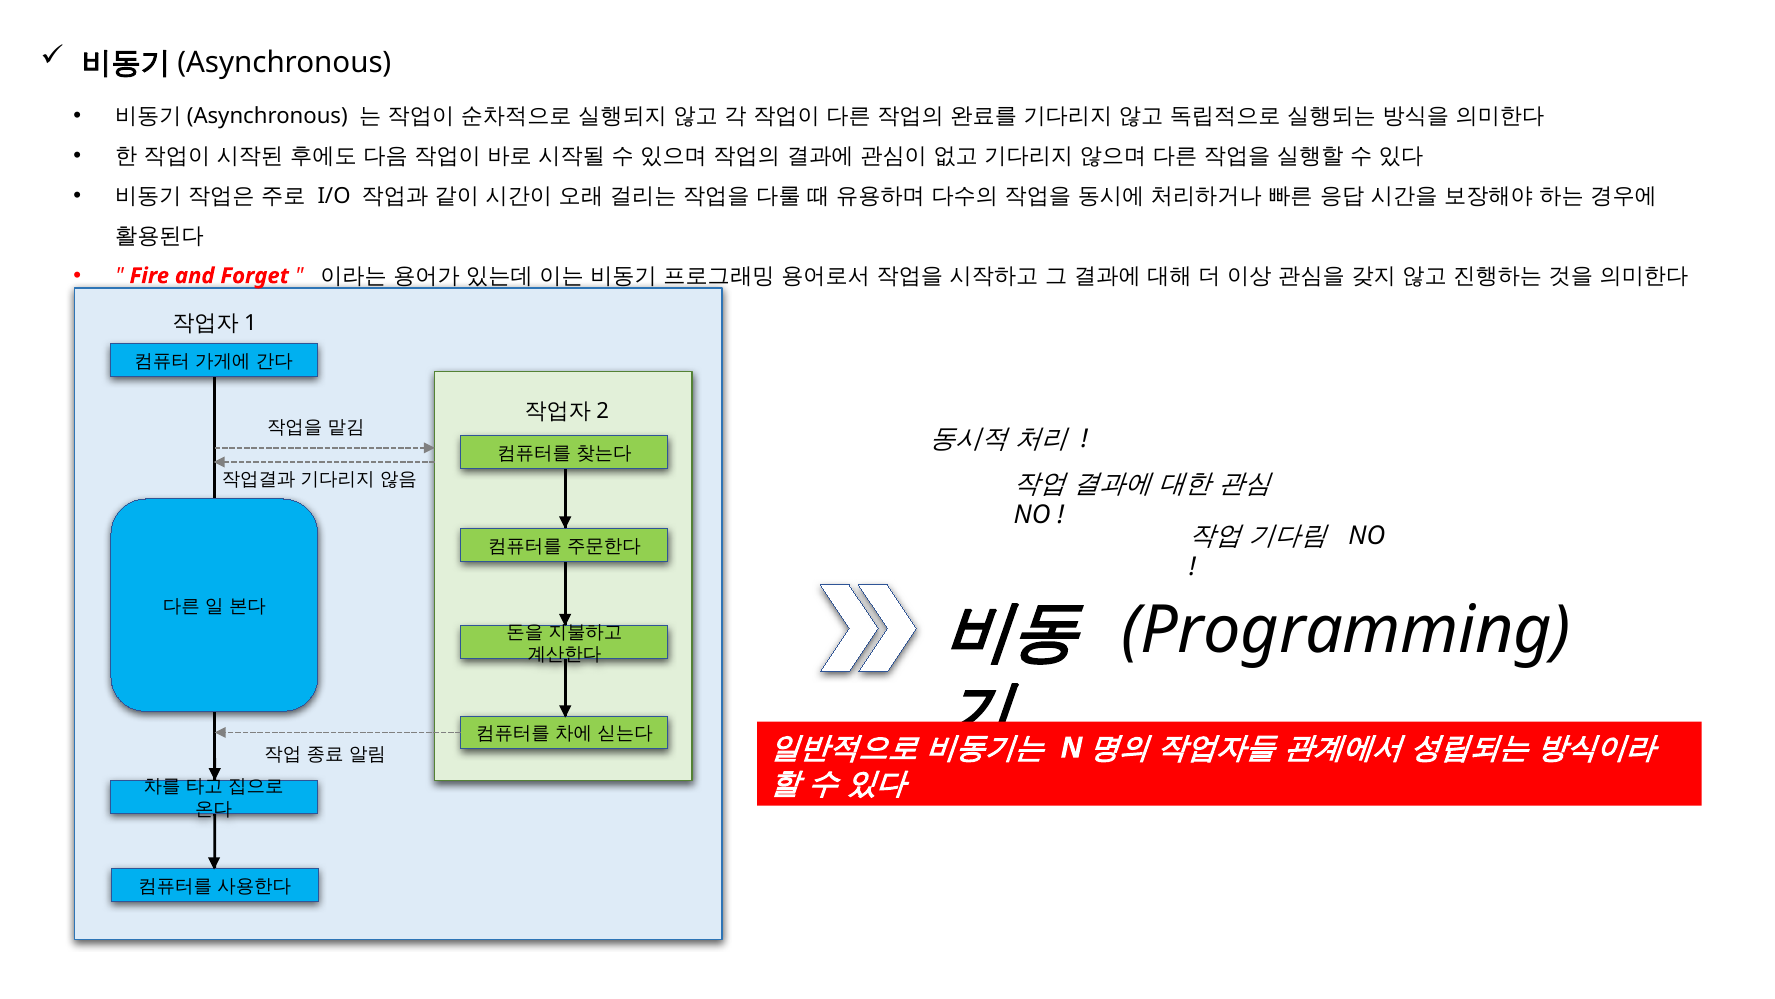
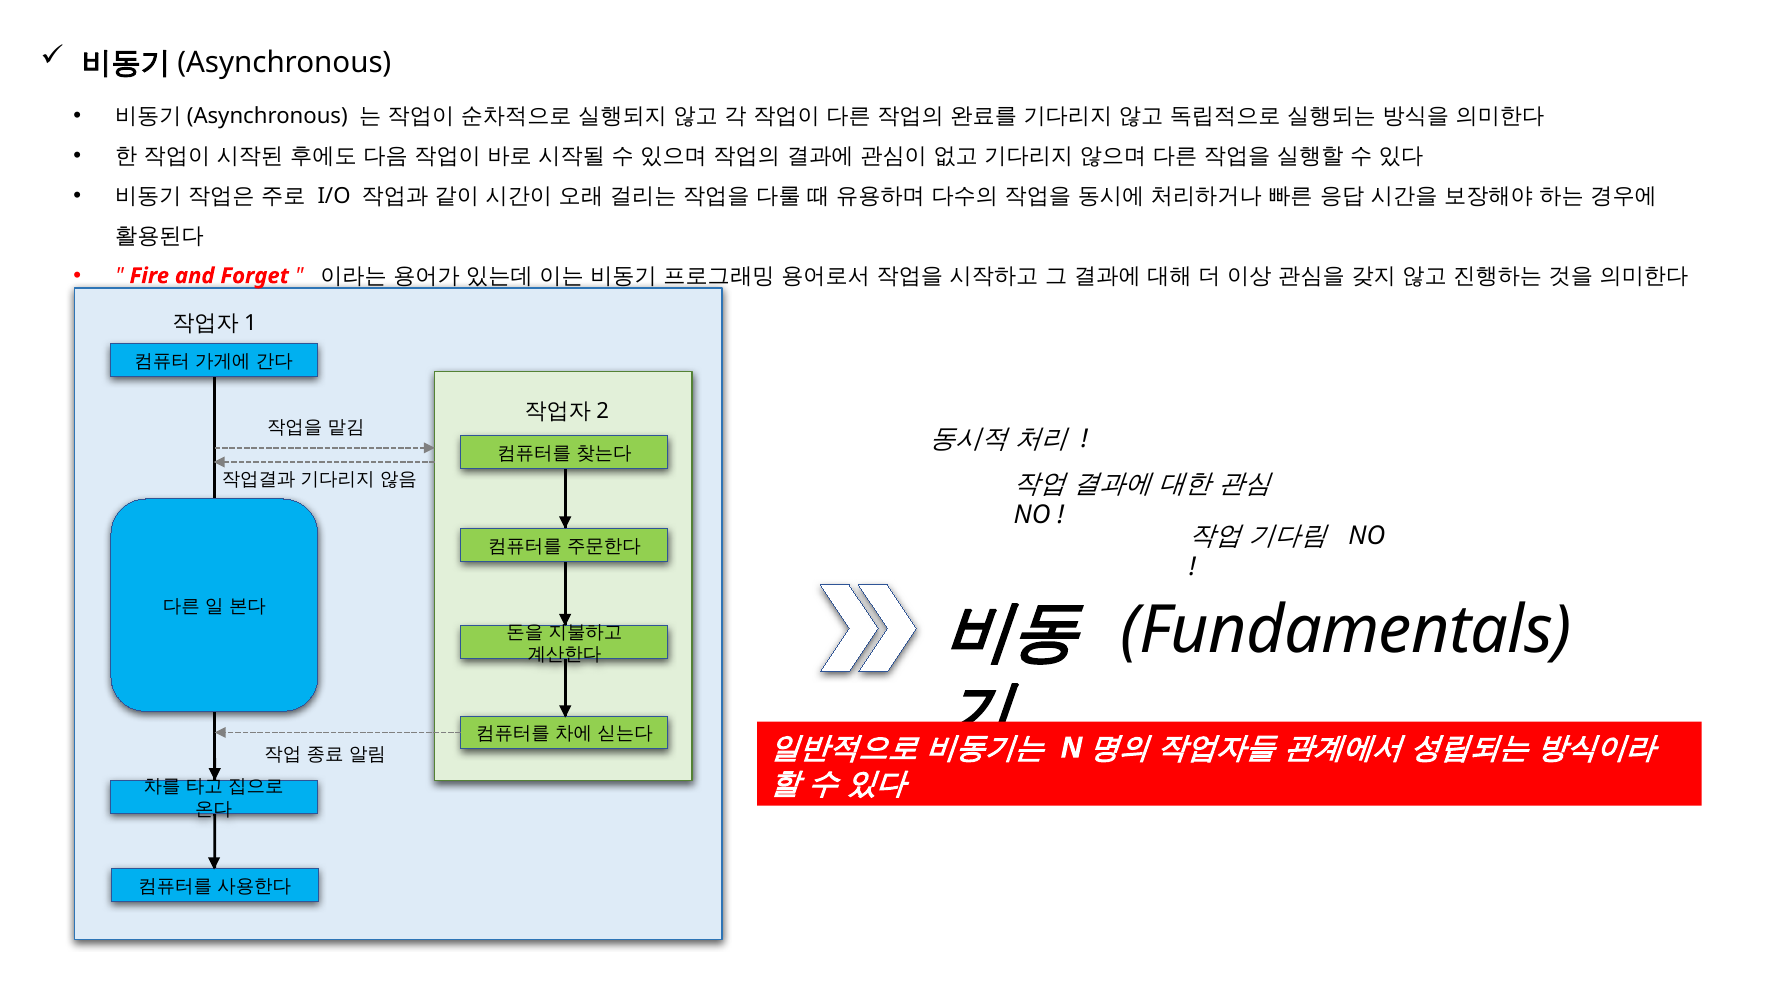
Programming: Programming -> Fundamentals
